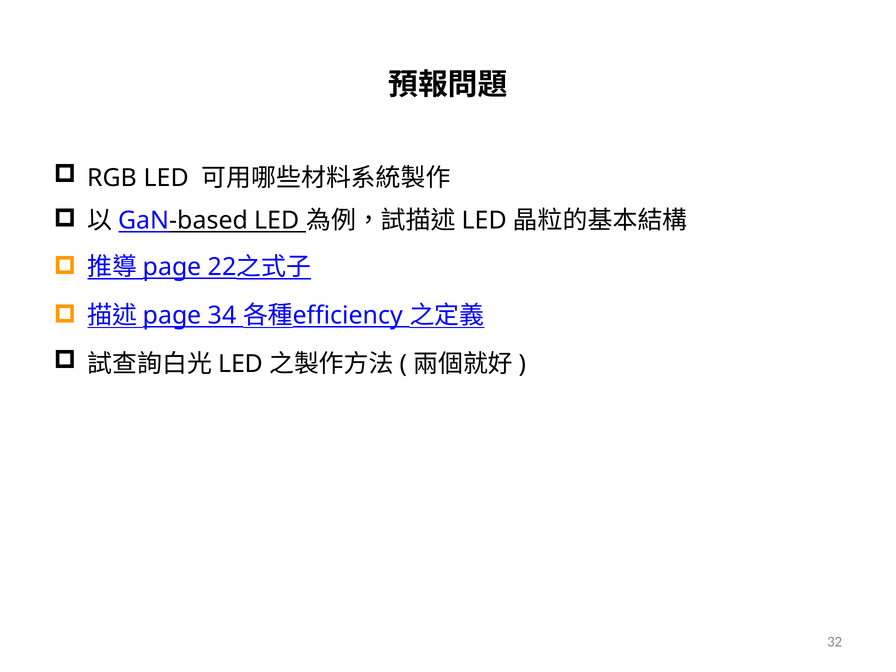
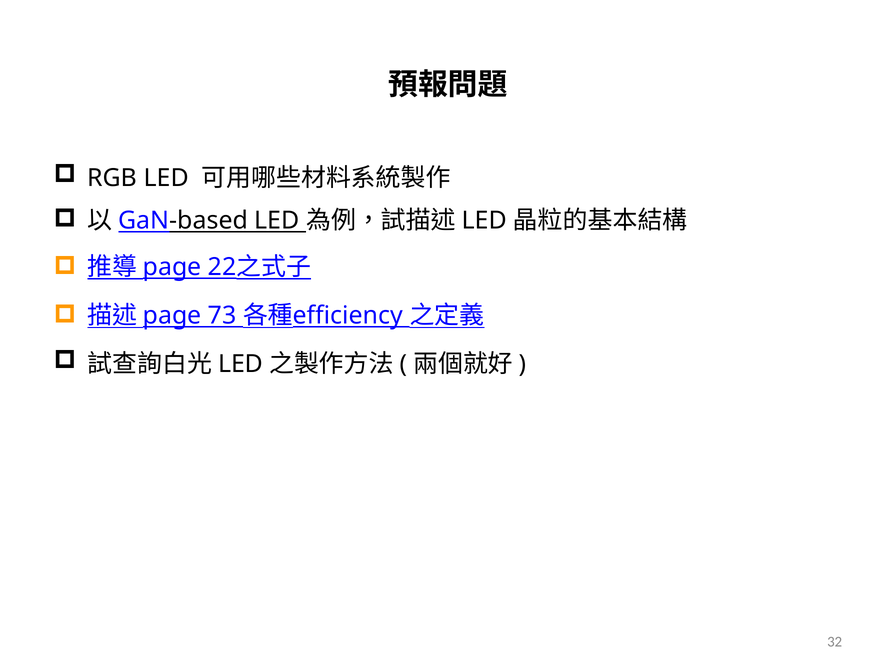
34: 34 -> 73
